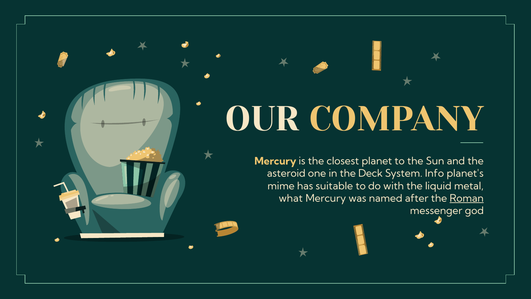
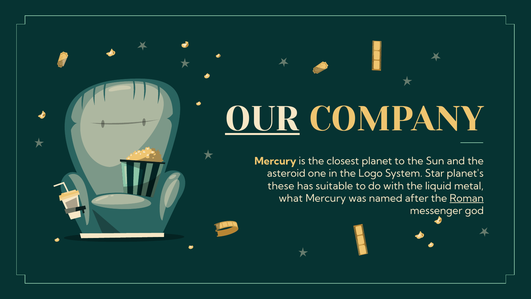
OUR underline: none -> present
Deck: Deck -> Logo
Info: Info -> Star
mime: mime -> these
